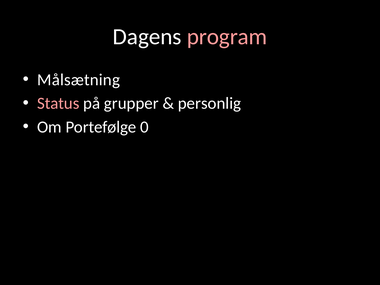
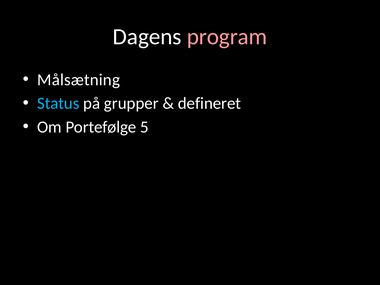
Status colour: pink -> light blue
personlig: personlig -> defineret
0: 0 -> 5
